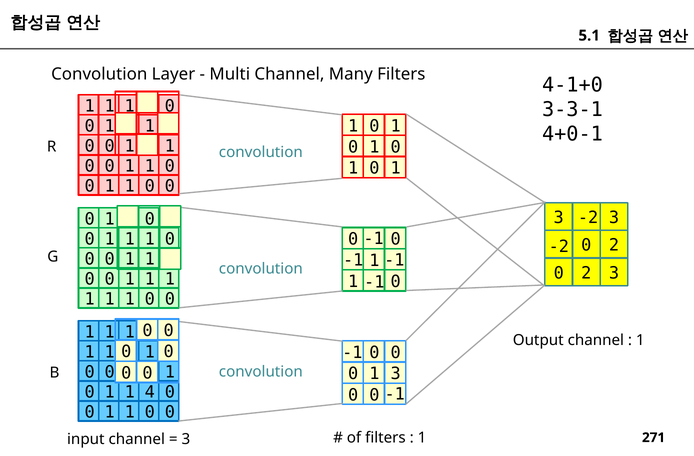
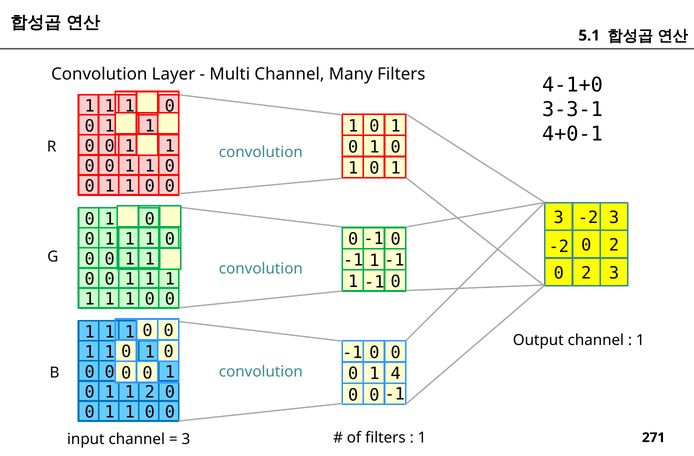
1 3: 3 -> 4
1 4: 4 -> 2
